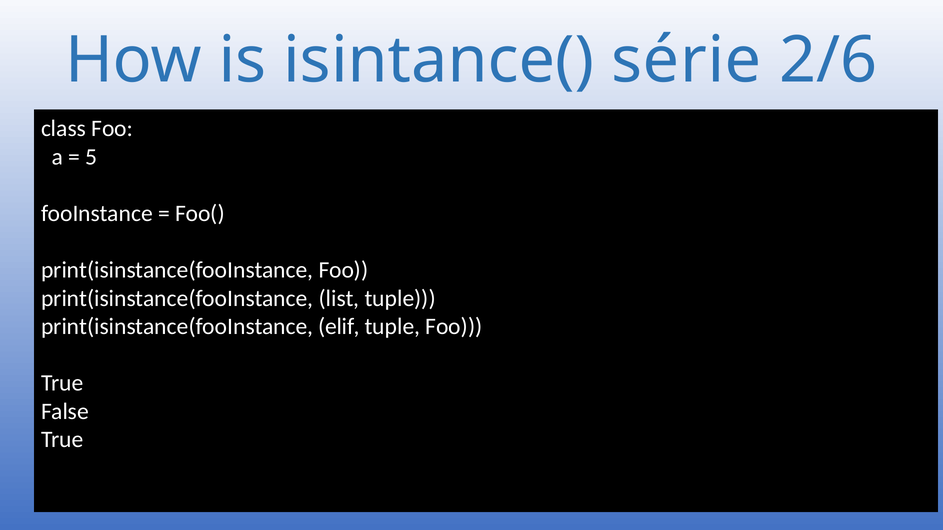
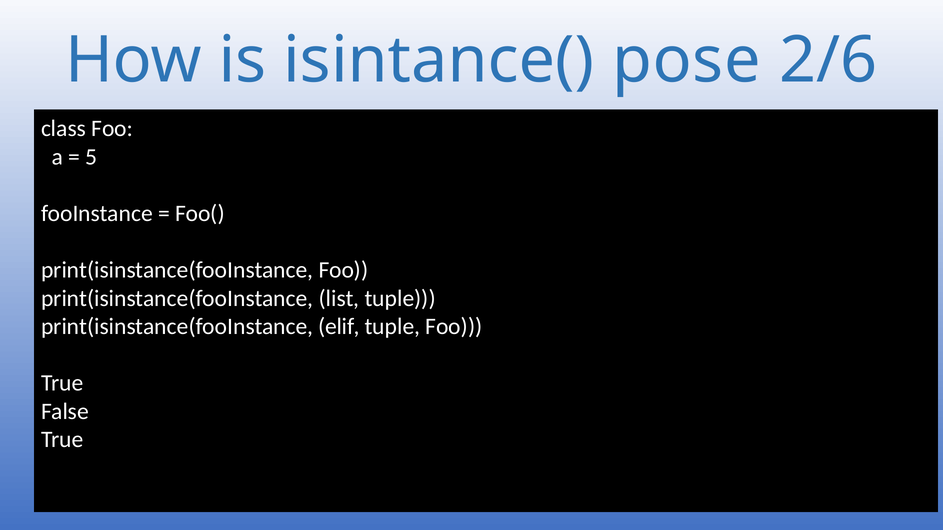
série: série -> pose
